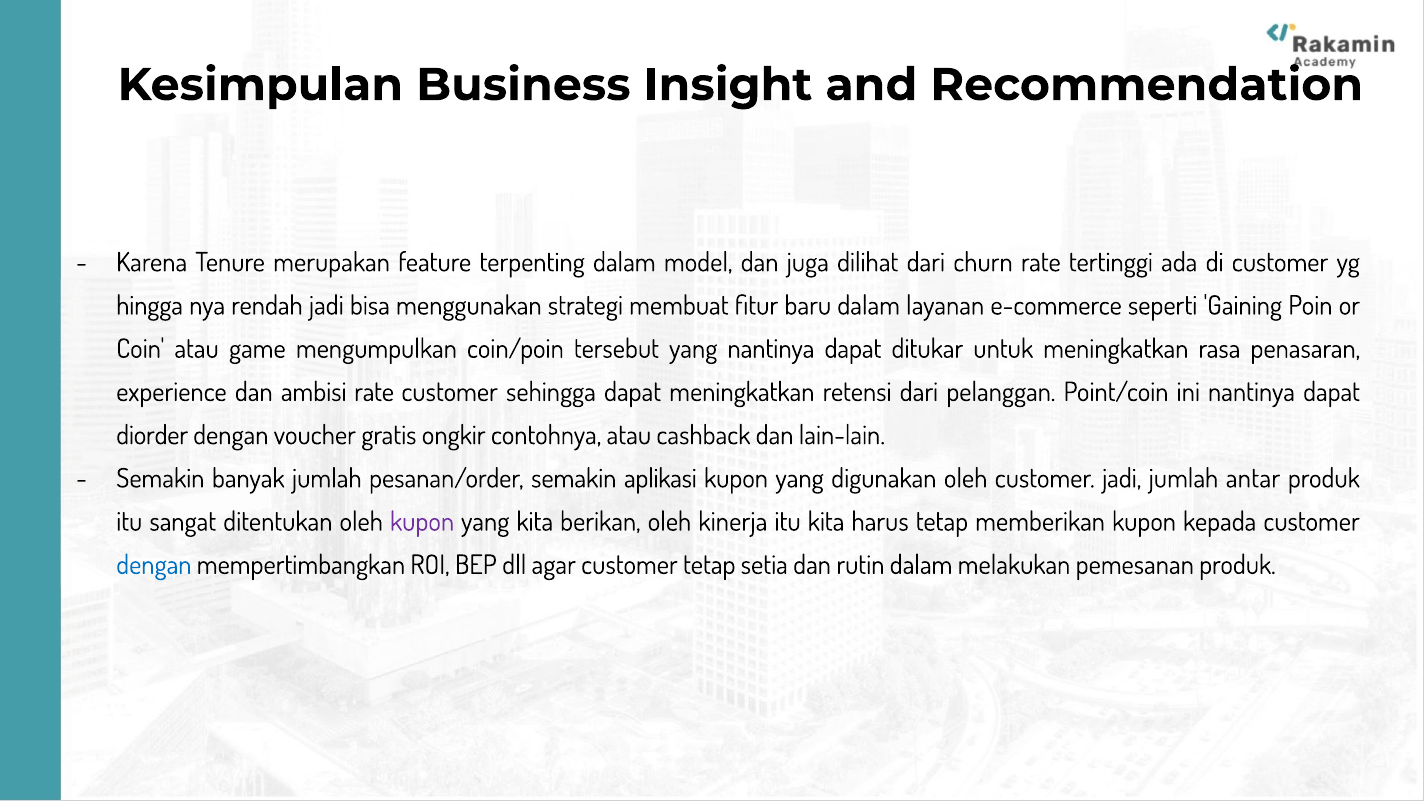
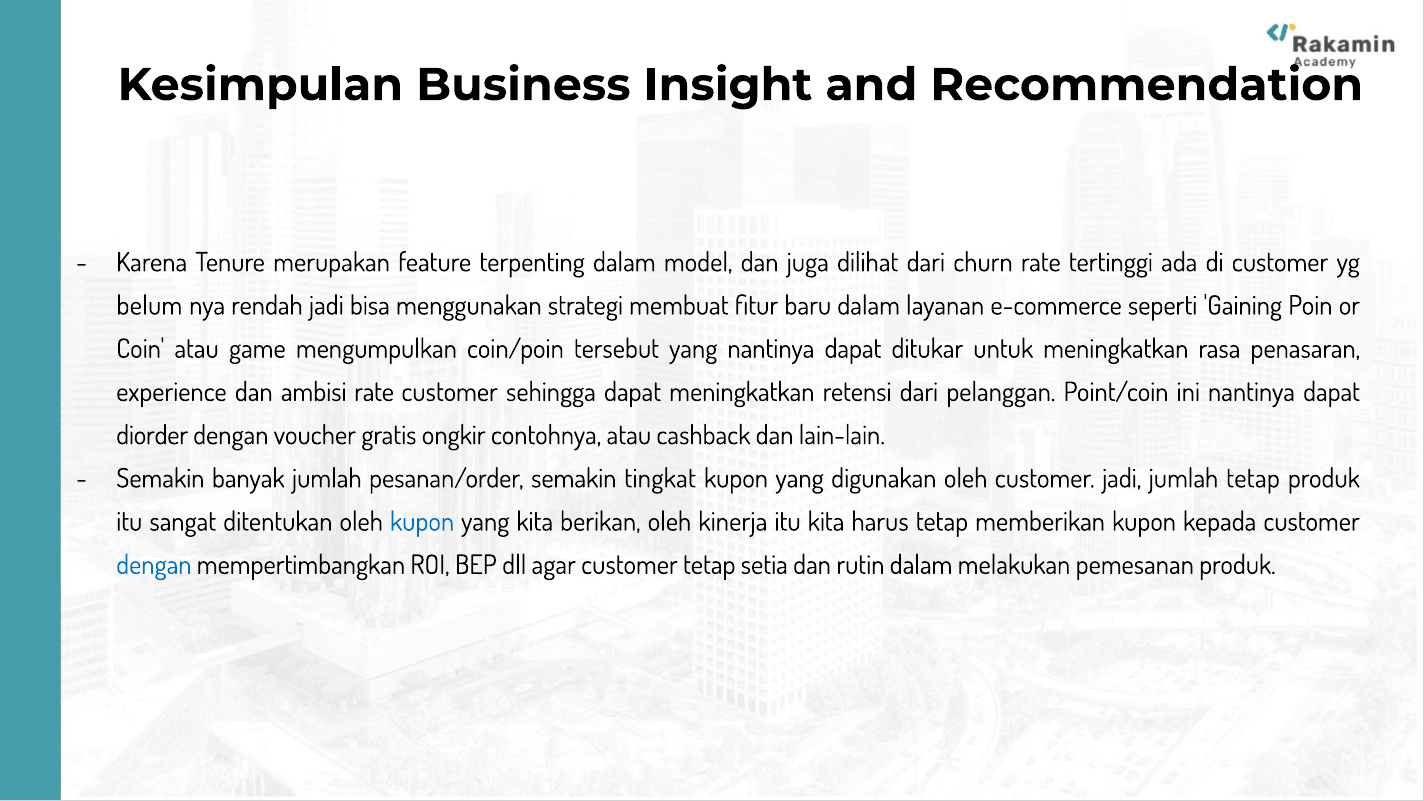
hingga: hingga -> belum
aplikasi: aplikasi -> tingkat
jumlah antar: antar -> tetap
kupon at (422, 522) colour: purple -> blue
